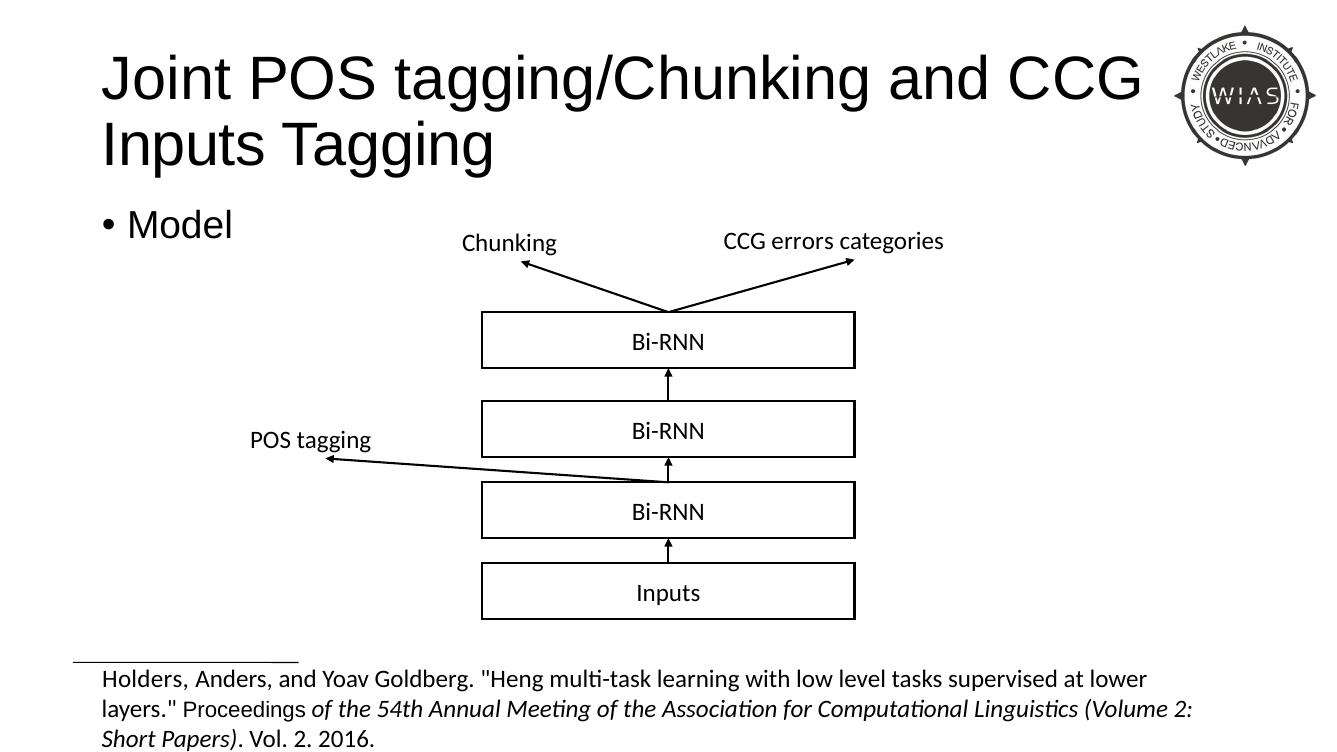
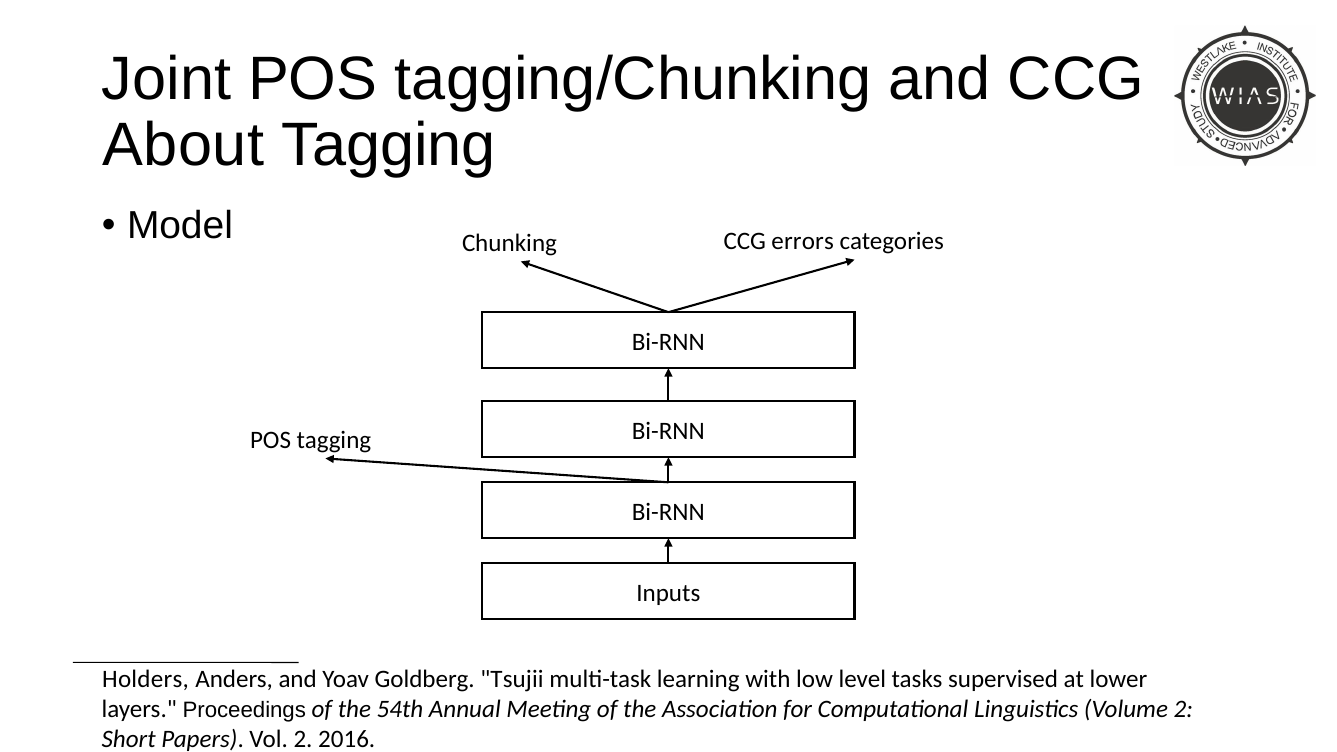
Inputs at (184, 145): Inputs -> About
Heng: Heng -> Tsujii
